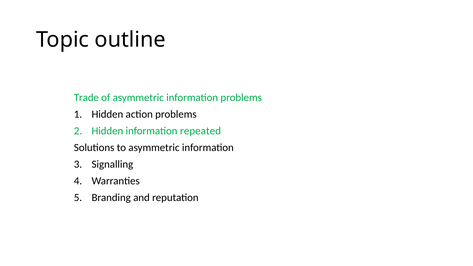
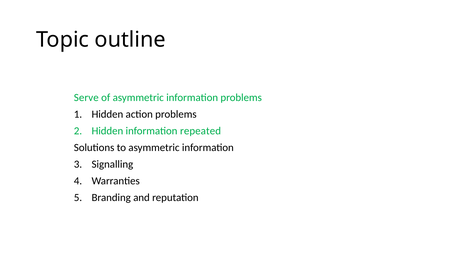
Trade: Trade -> Serve
